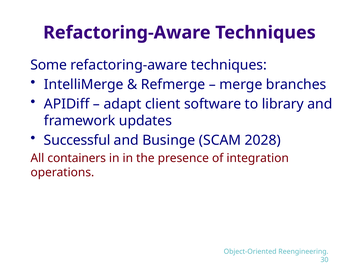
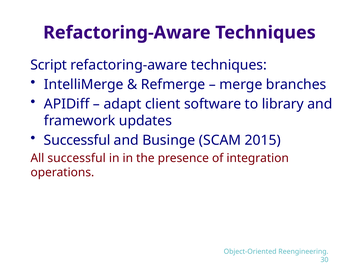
Some: Some -> Script
2028: 2028 -> 2015
All containers: containers -> successful
